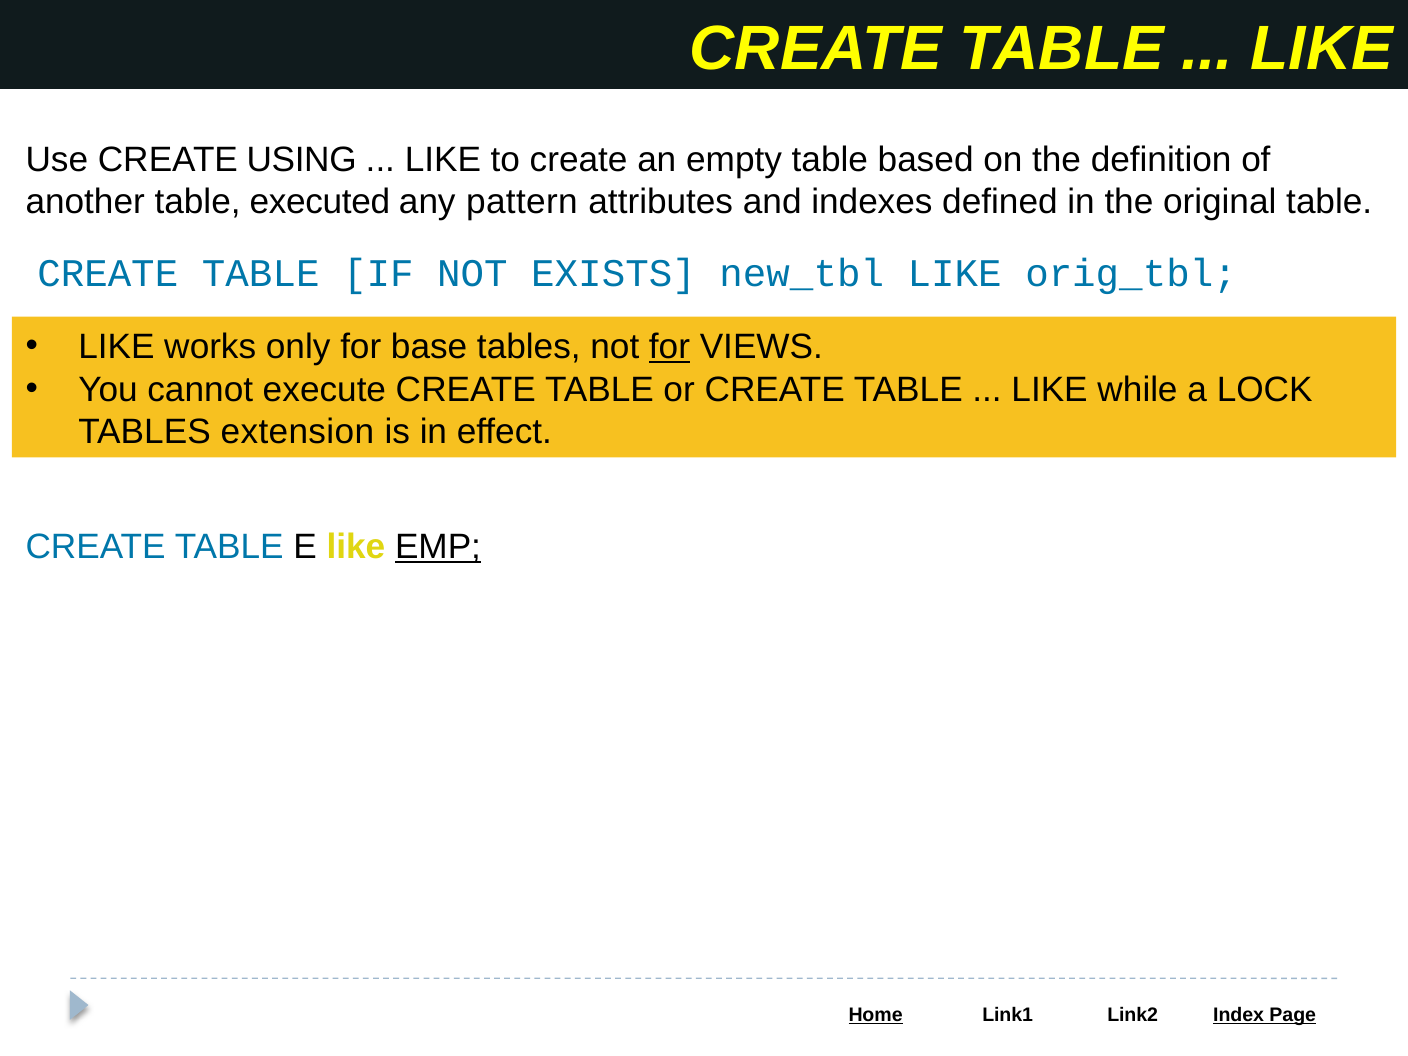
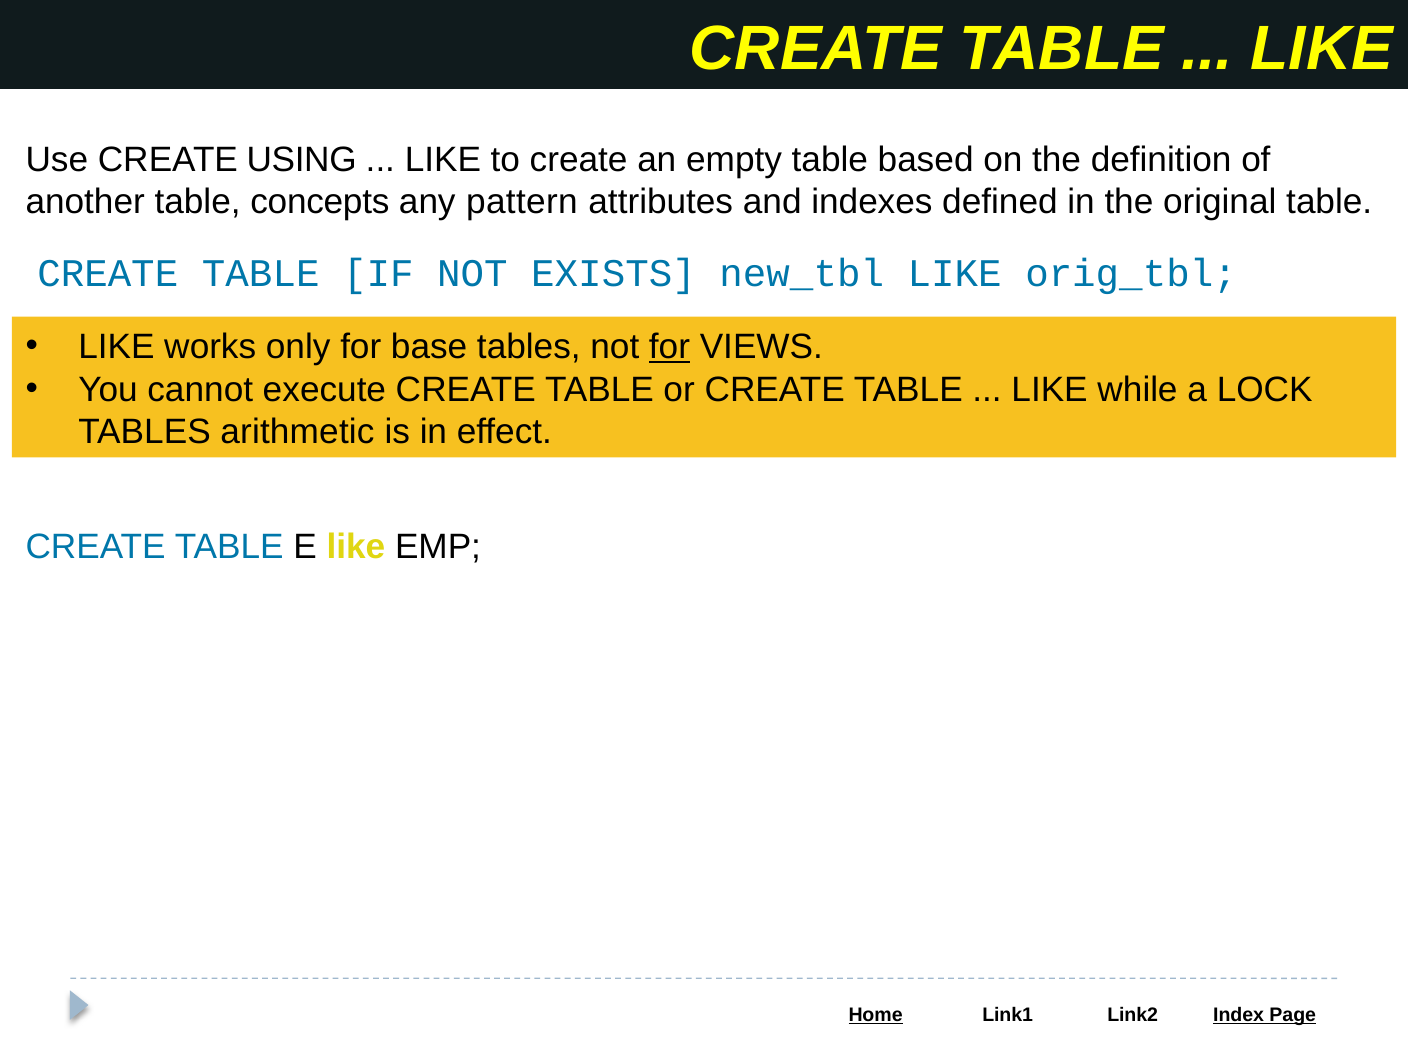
executed: executed -> concepts
extension: extension -> arithmetic
EMP underline: present -> none
